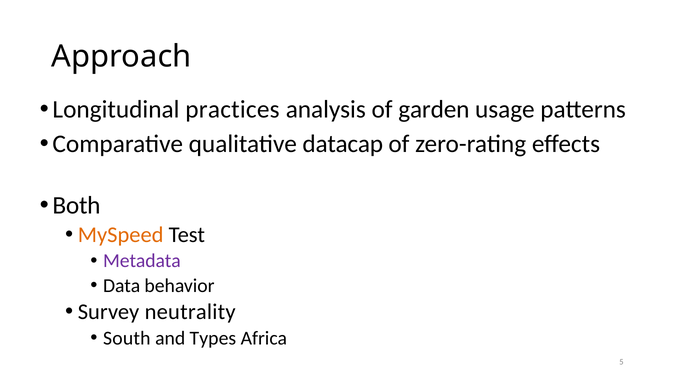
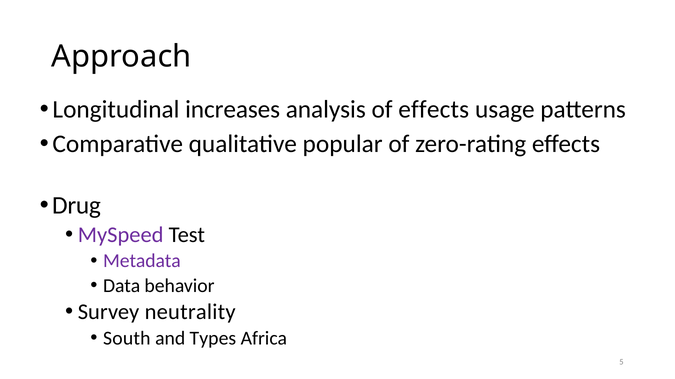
practices: practices -> increases
of garden: garden -> effects
datacap: datacap -> popular
Both: Both -> Drug
MySpeed colour: orange -> purple
